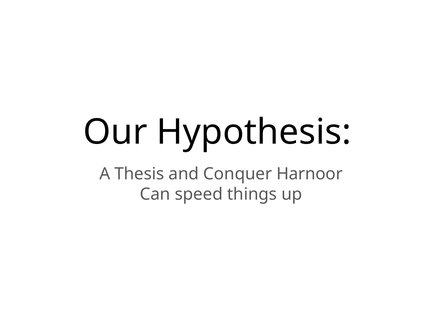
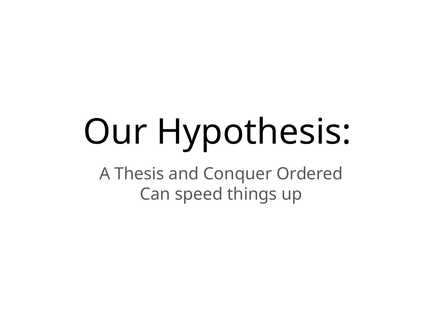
Harnoor: Harnoor -> Ordered
